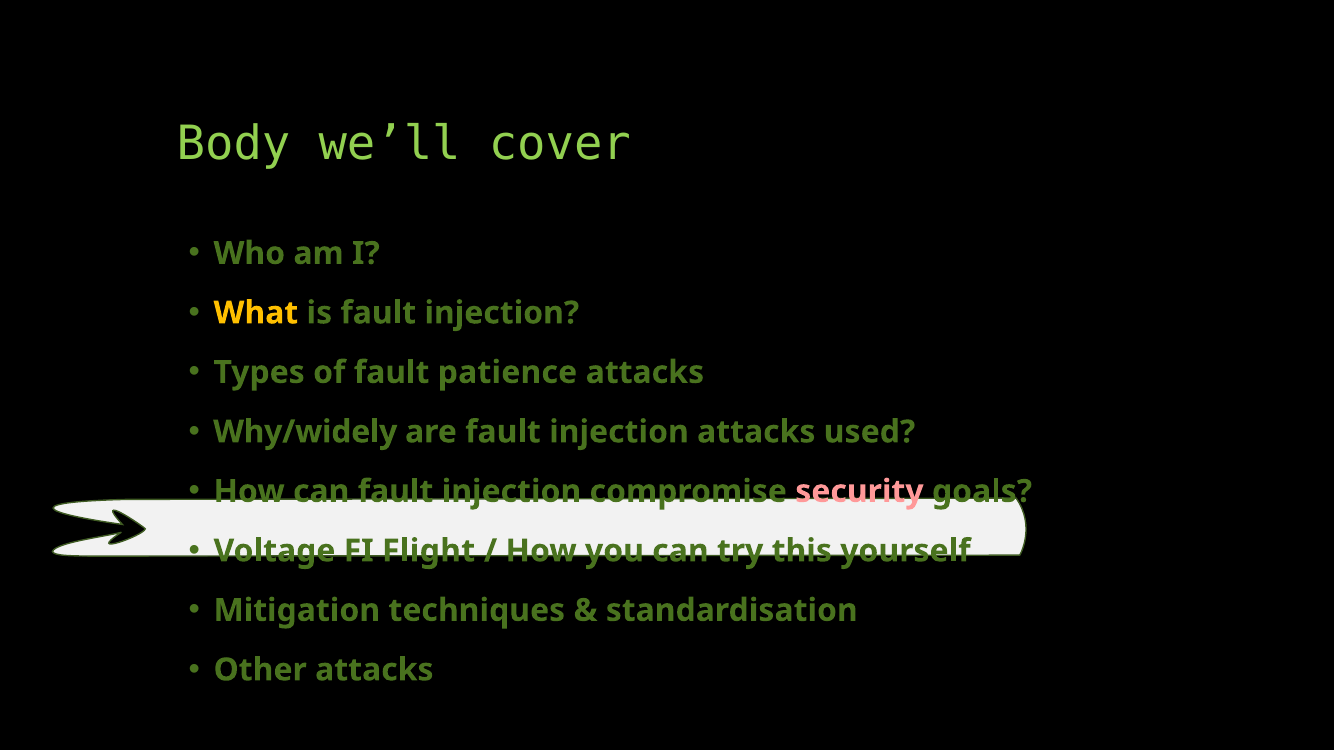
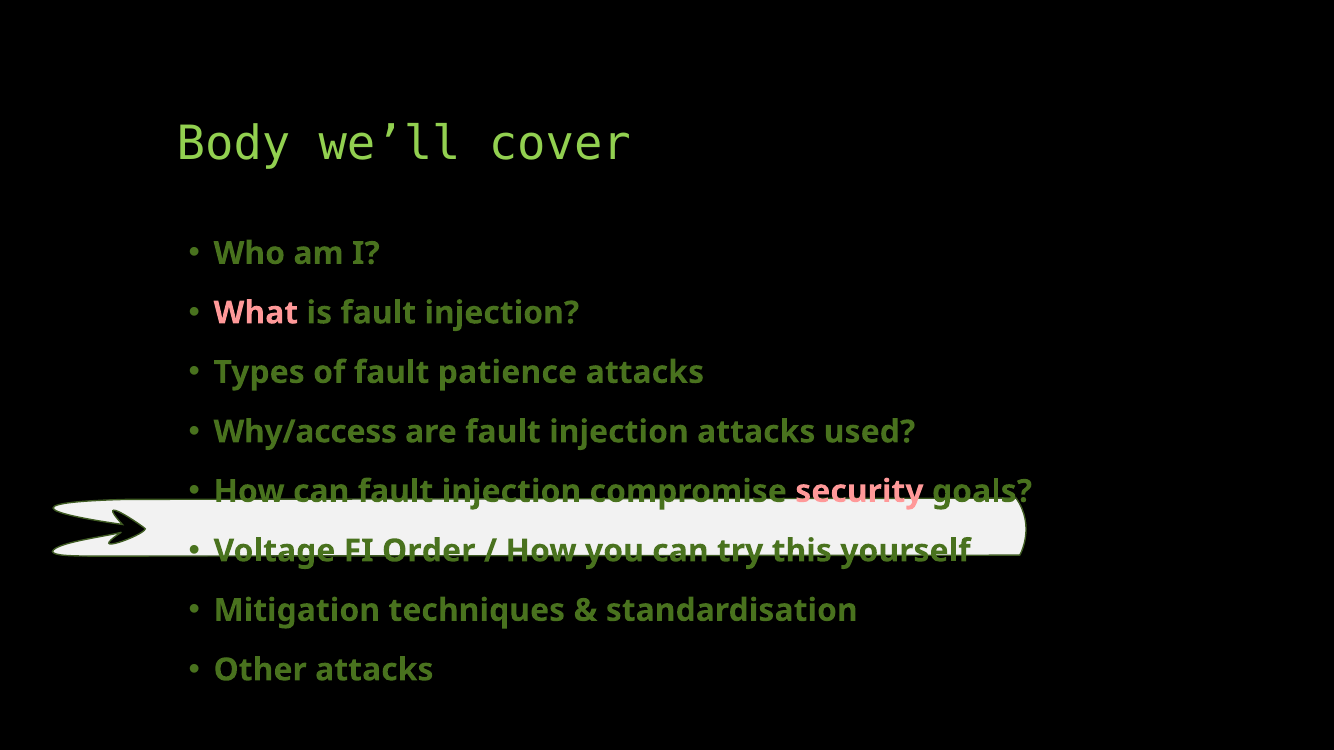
What colour: yellow -> pink
Why/widely: Why/widely -> Why/access
Flight: Flight -> Order
